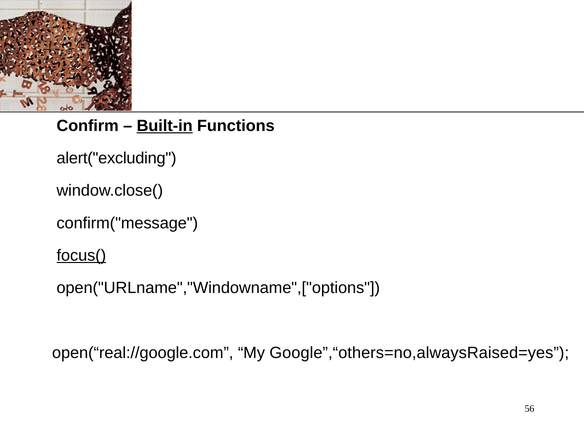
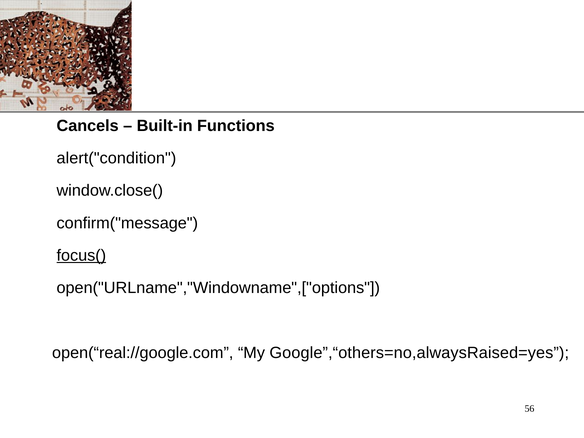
Confirm: Confirm -> Cancels
Built-in underline: present -> none
alert("excluding: alert("excluding -> alert("condition
